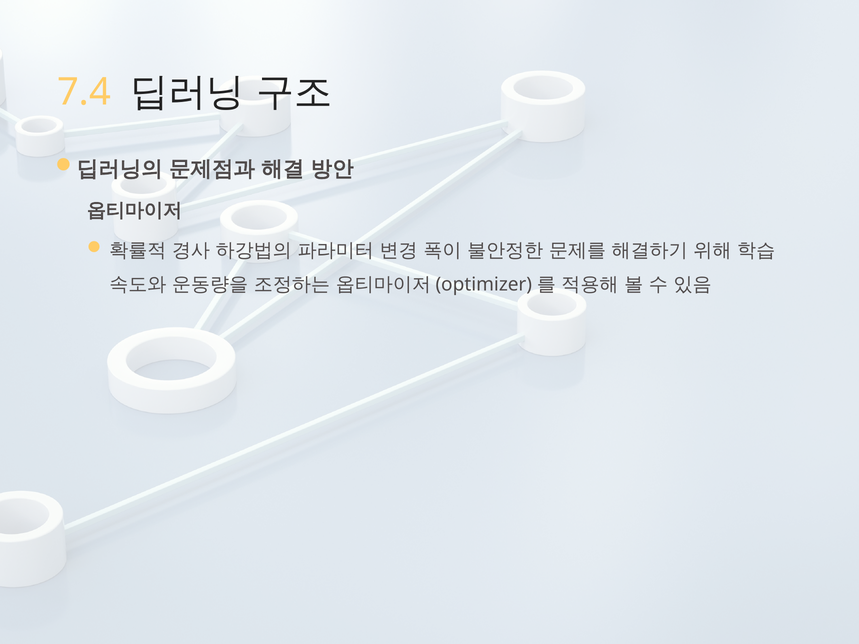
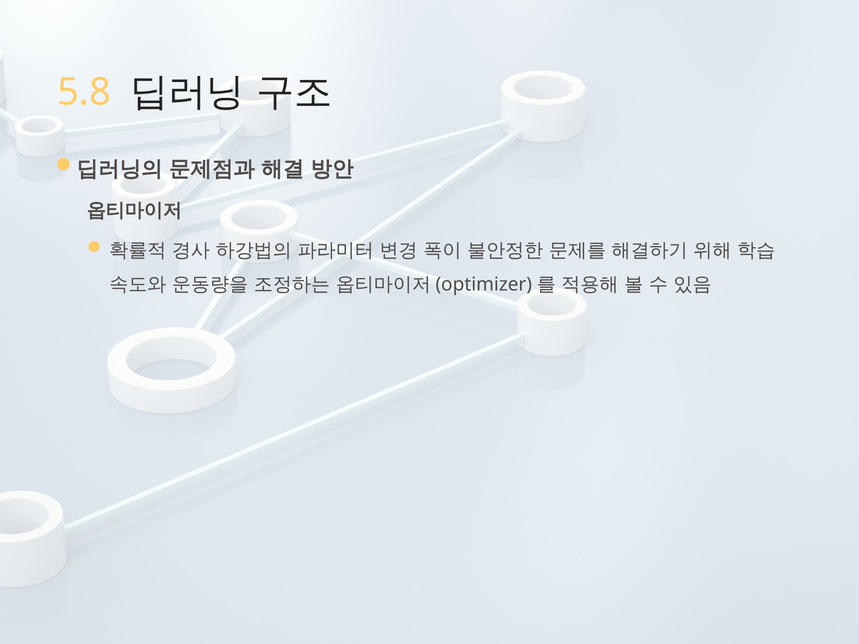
7.4: 7.4 -> 5.8
